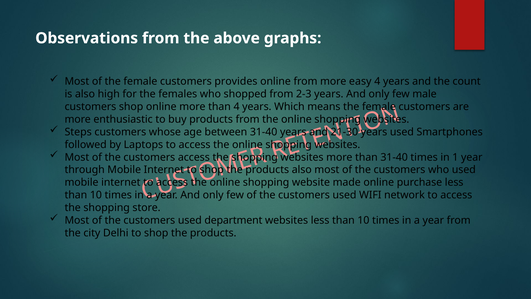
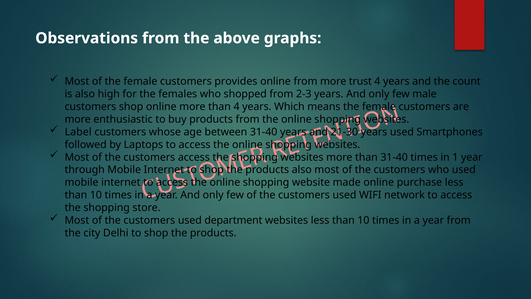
easy: easy -> trust
Steps: Steps -> Label
